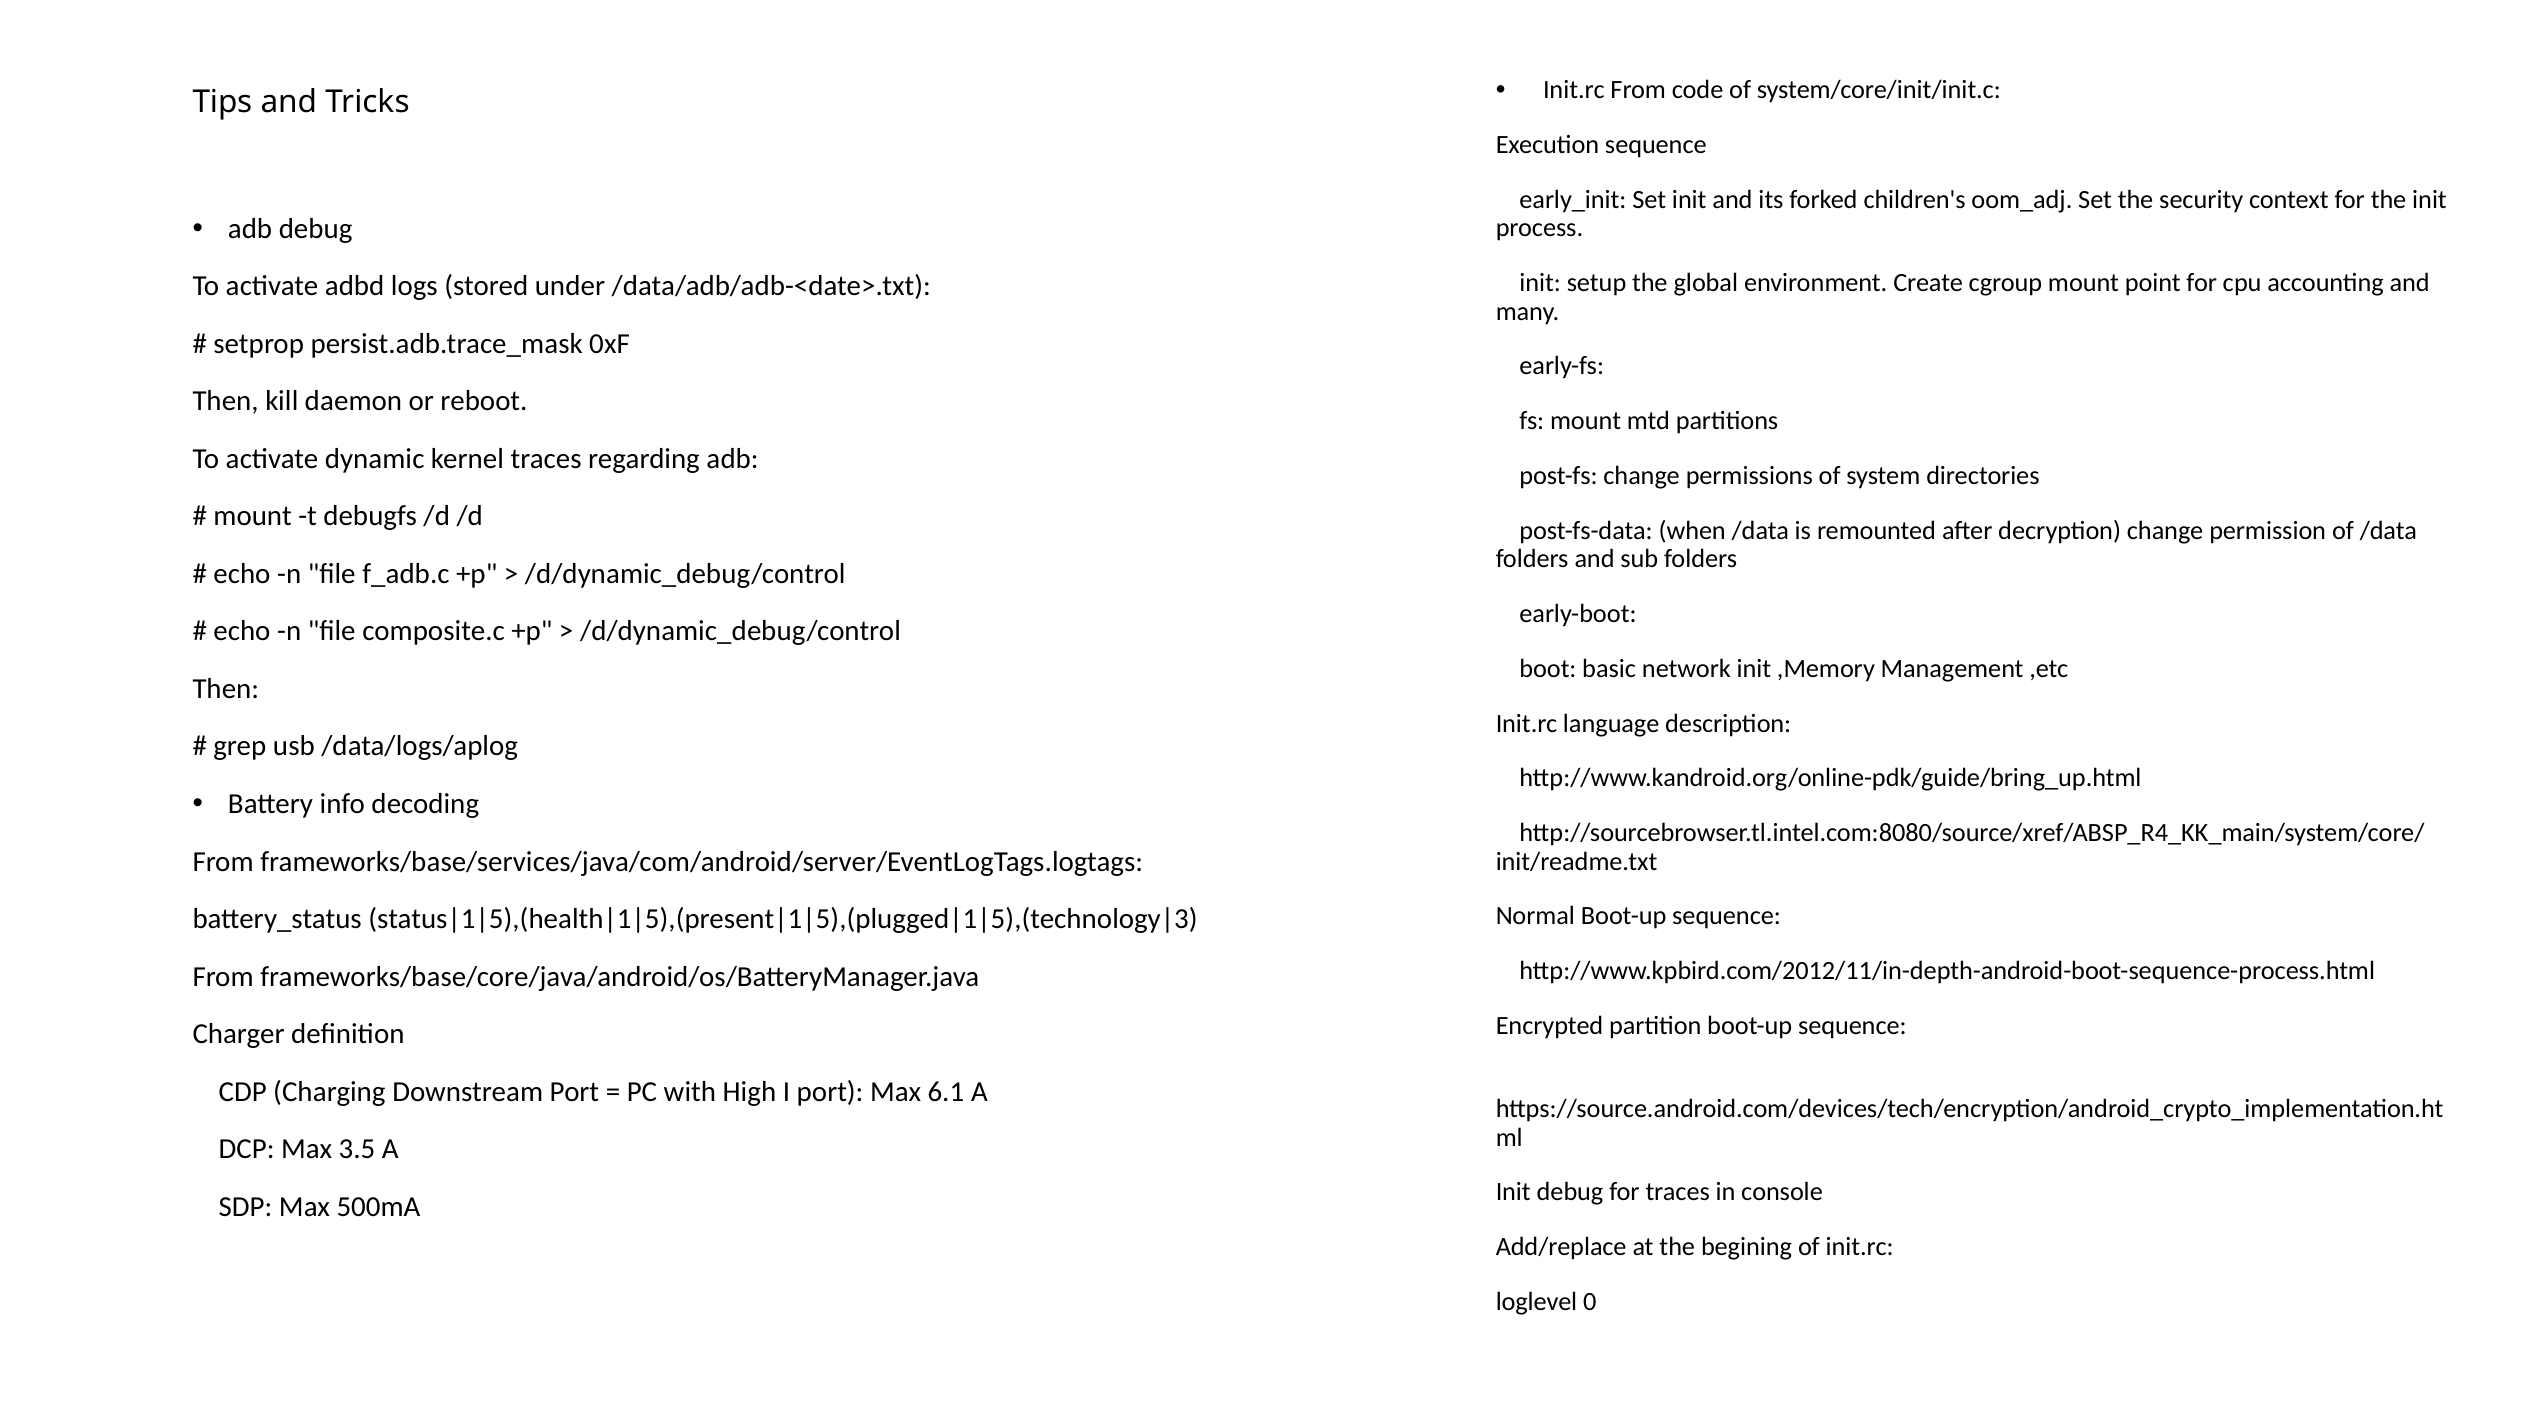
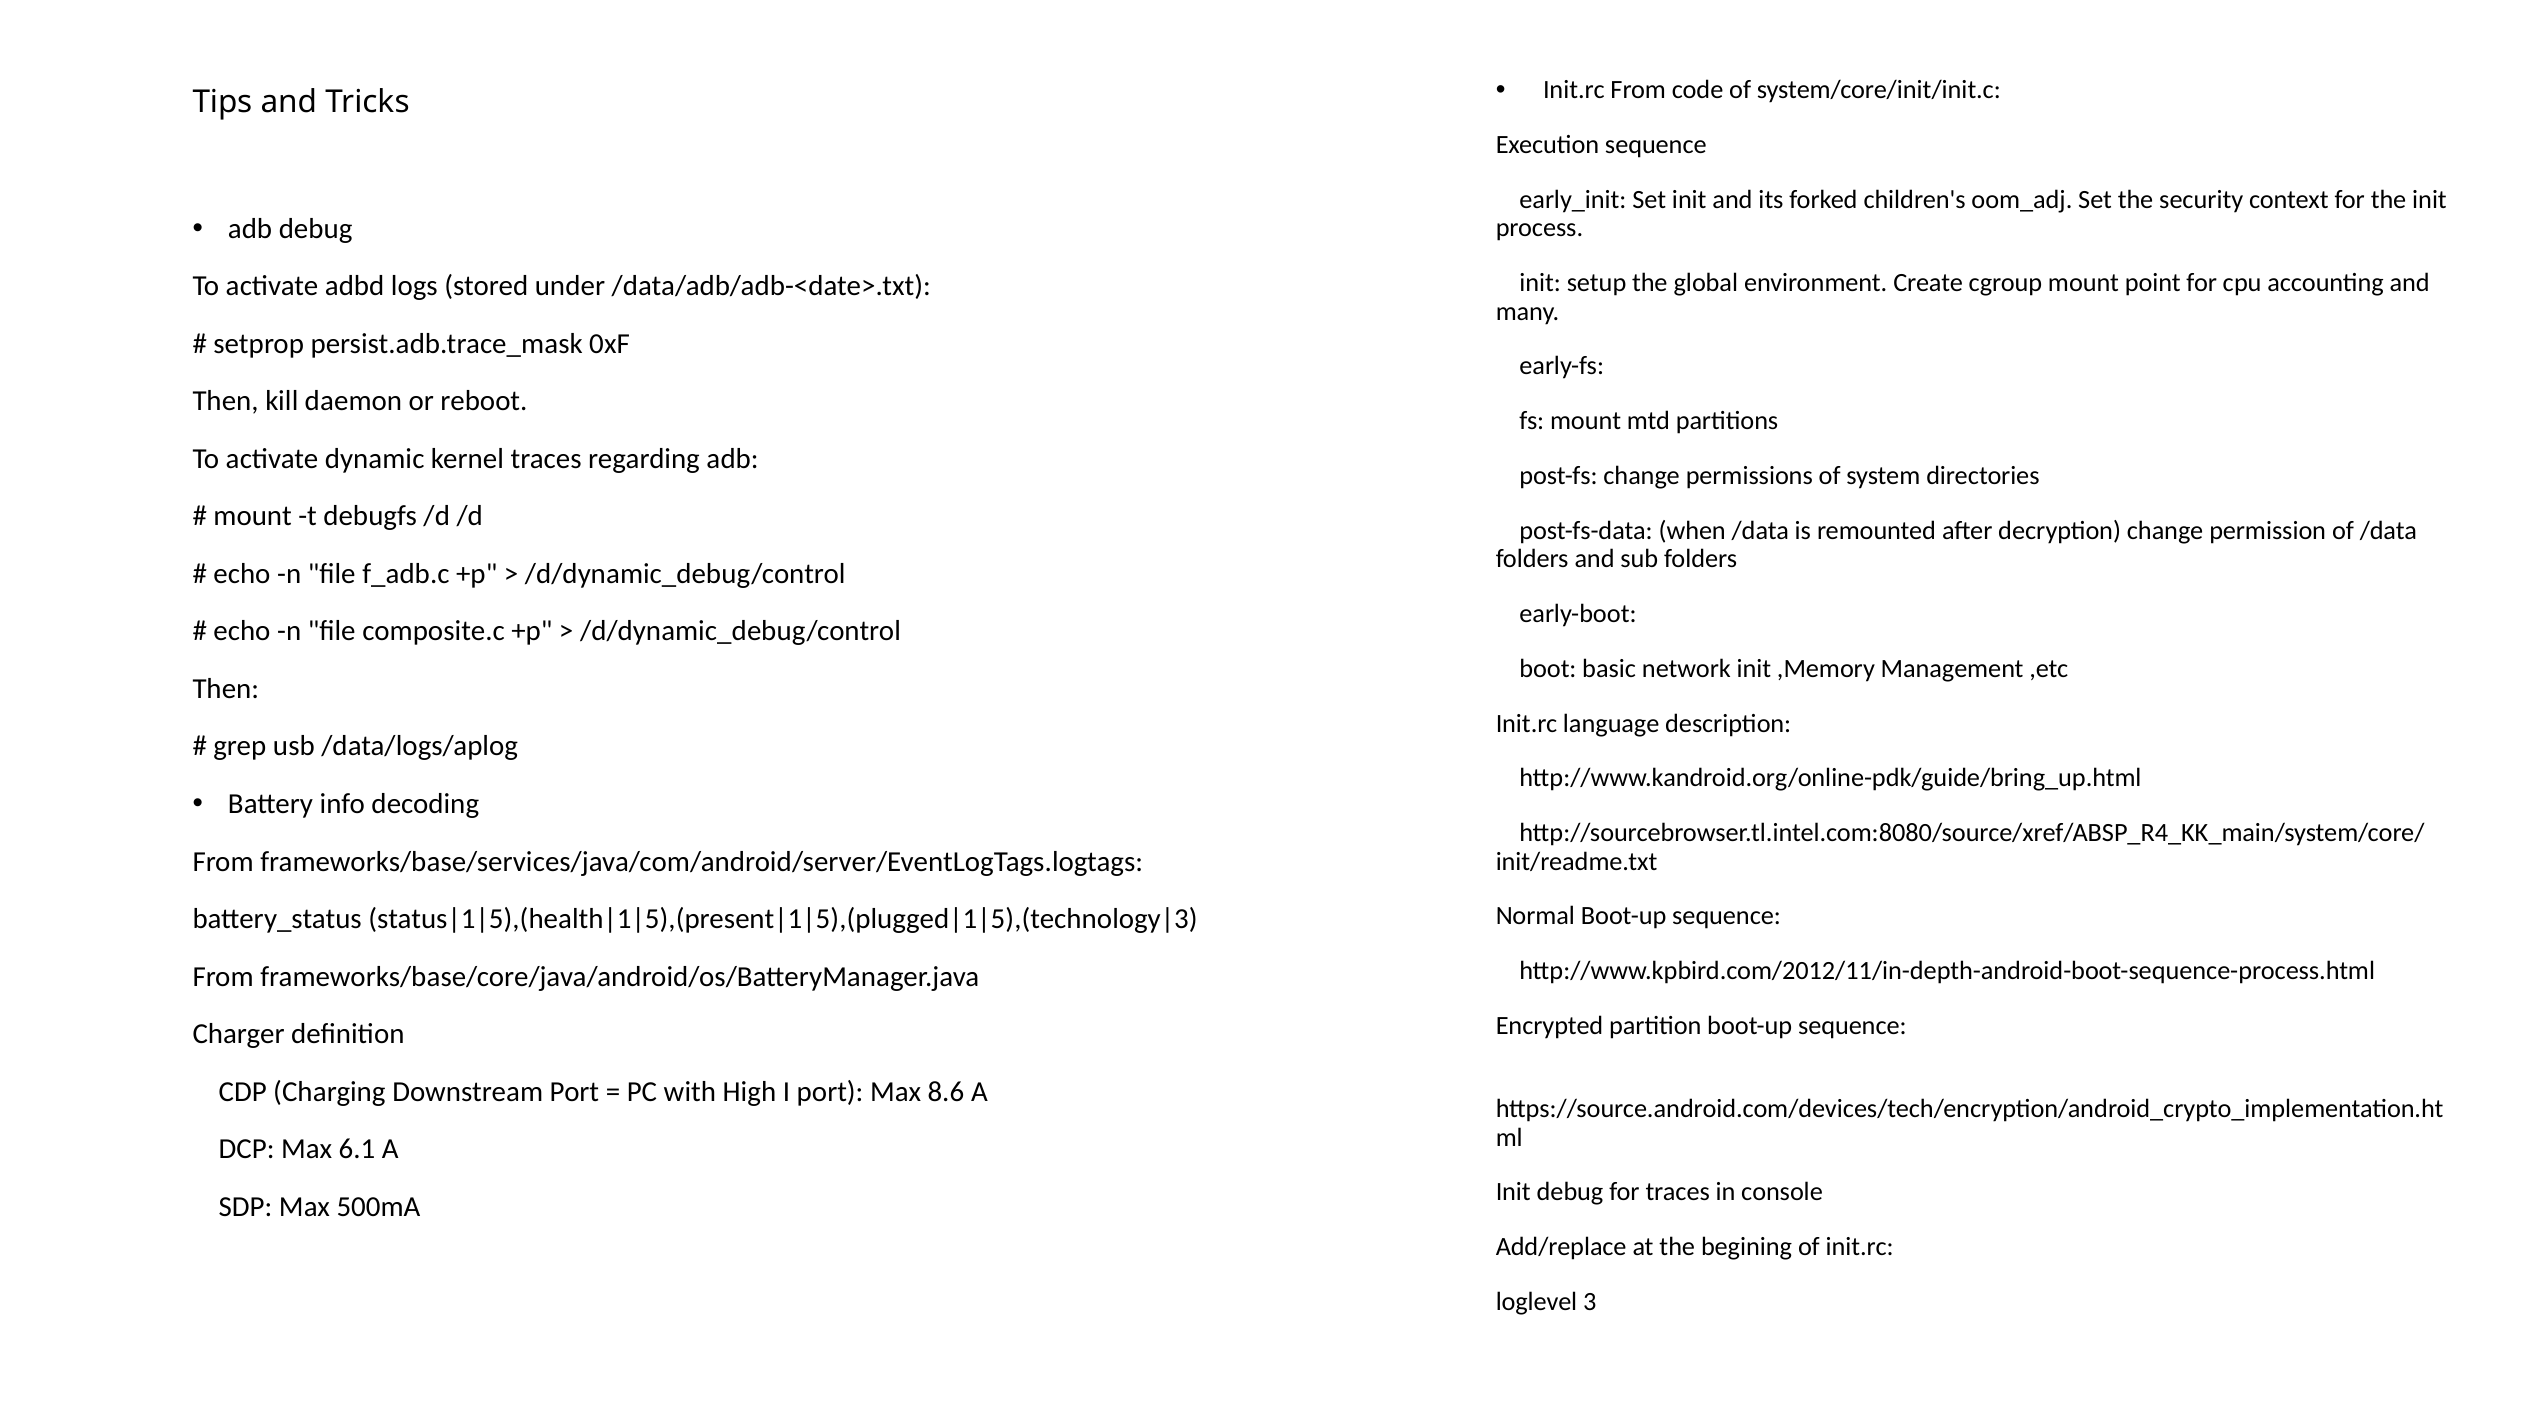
6.1: 6.1 -> 8.6
3.5: 3.5 -> 6.1
0: 0 -> 3
